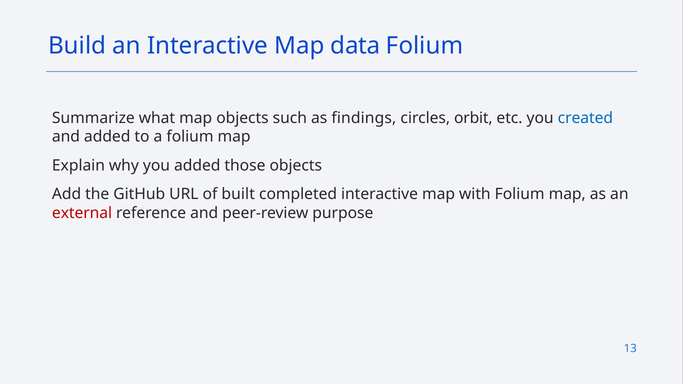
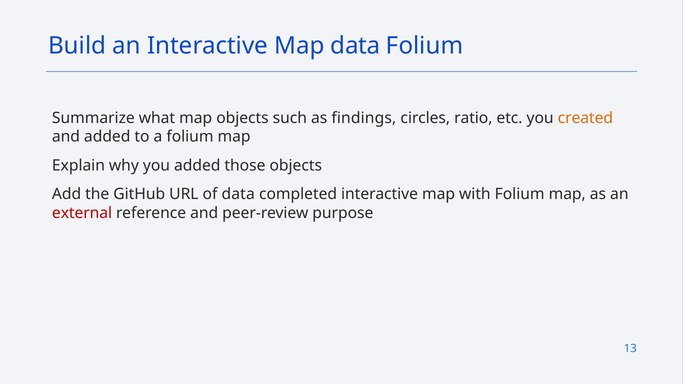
orbit: orbit -> ratio
created colour: blue -> orange
of built: built -> data
